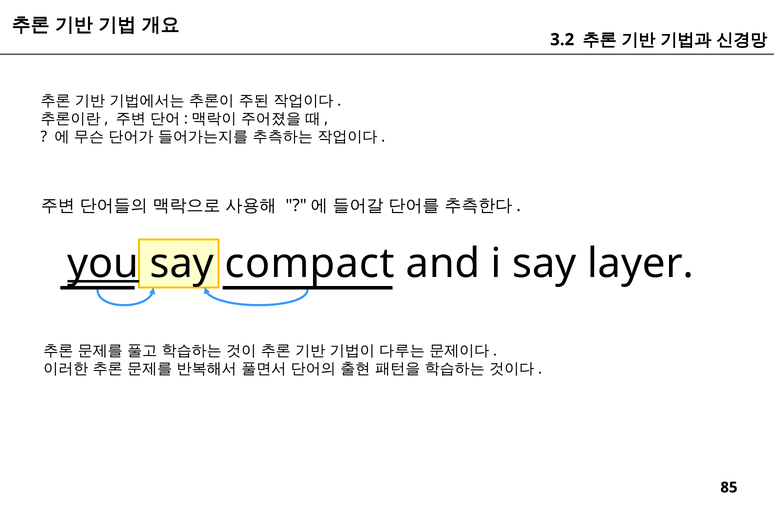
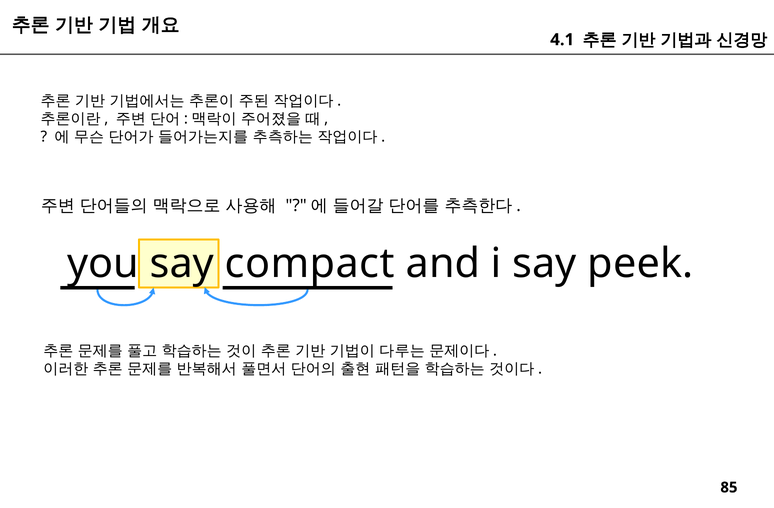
3.2: 3.2 -> 4.1
you underline: present -> none
layer: layer -> peek
